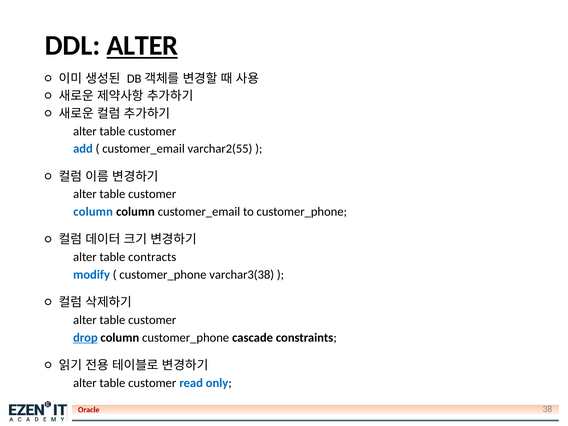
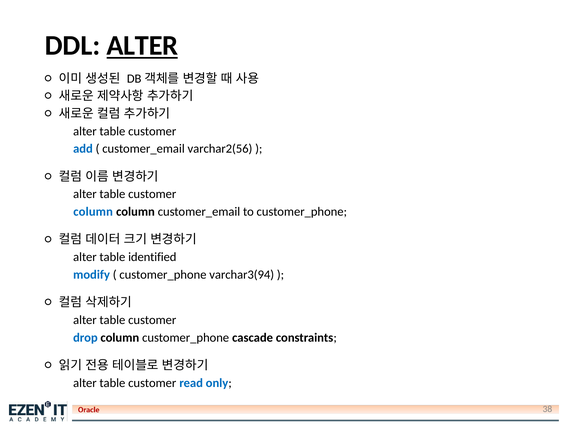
varchar2(55: varchar2(55 -> varchar2(56
contracts: contracts -> identified
varchar3(38: varchar3(38 -> varchar3(94
drop underline: present -> none
